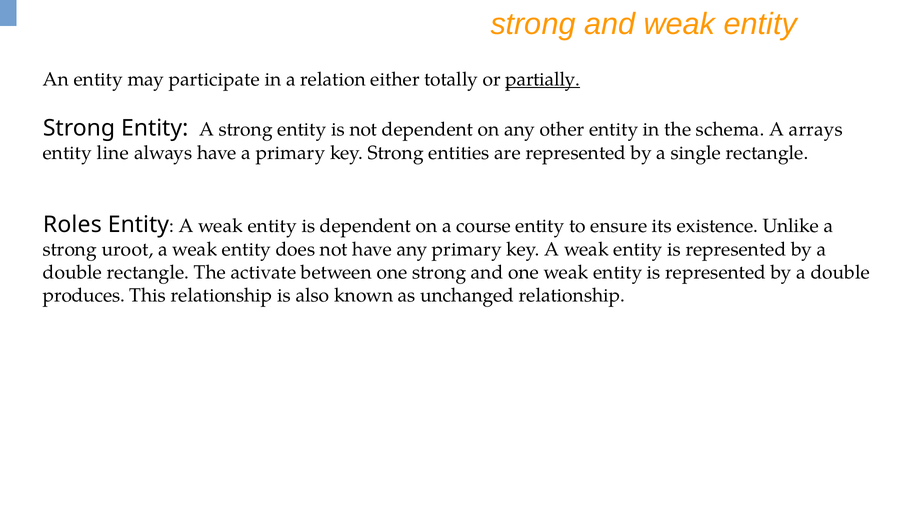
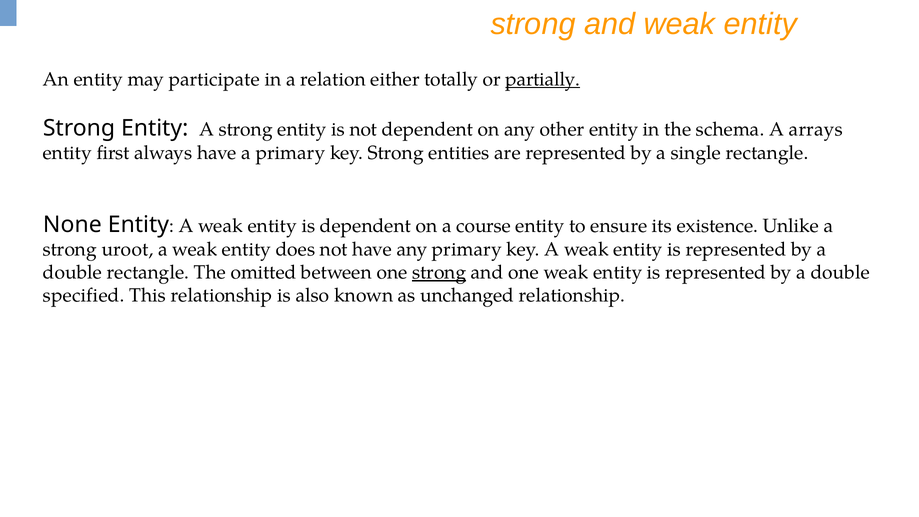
line: line -> first
Roles: Roles -> None
activate: activate -> omitted
strong at (439, 272) underline: none -> present
produces: produces -> specified
